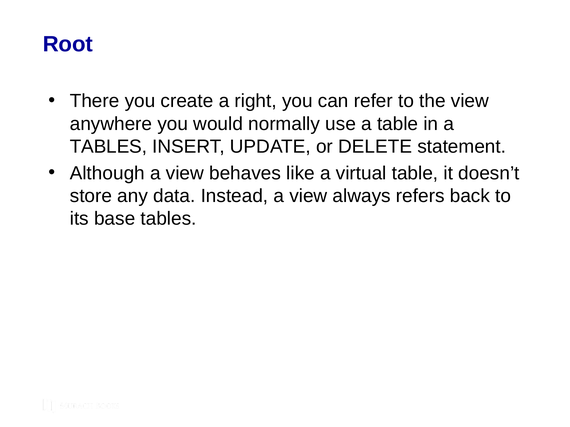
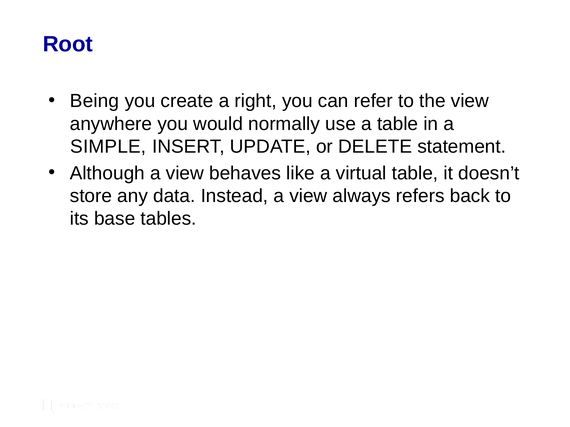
There: There -> Being
TABLES at (108, 147): TABLES -> SIMPLE
